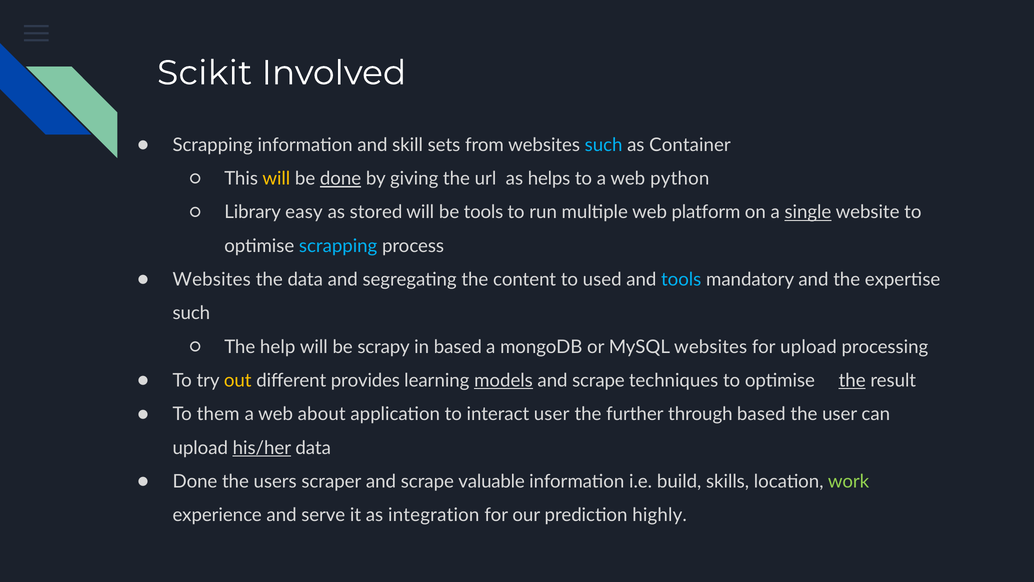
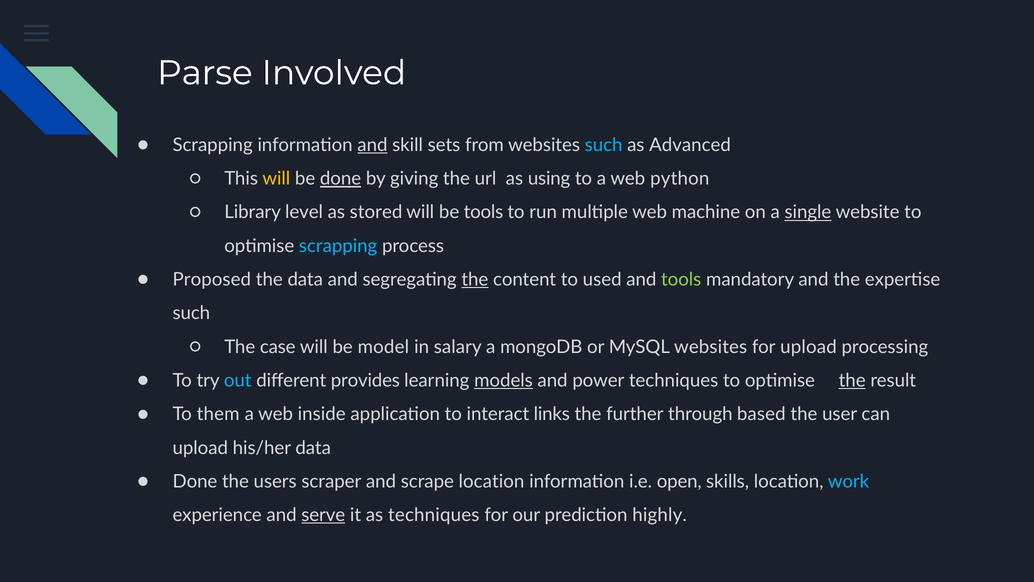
Scikit: Scikit -> Parse
and at (372, 145) underline: none -> present
Container: Container -> Advanced
helps: helps -> using
easy: easy -> level
platform: platform -> machine
Websites at (212, 279): Websites -> Proposed
the at (475, 279) underline: none -> present
tools at (681, 279) colour: light blue -> light green
help: help -> case
scrapy: scrapy -> model
in based: based -> salary
out colour: yellow -> light blue
scrape at (598, 380): scrape -> power
about: about -> inside
interact user: user -> links
his/her underline: present -> none
scrape valuable: valuable -> location
build: build -> open
work colour: light green -> light blue
serve underline: none -> present
as integration: integration -> techniques
